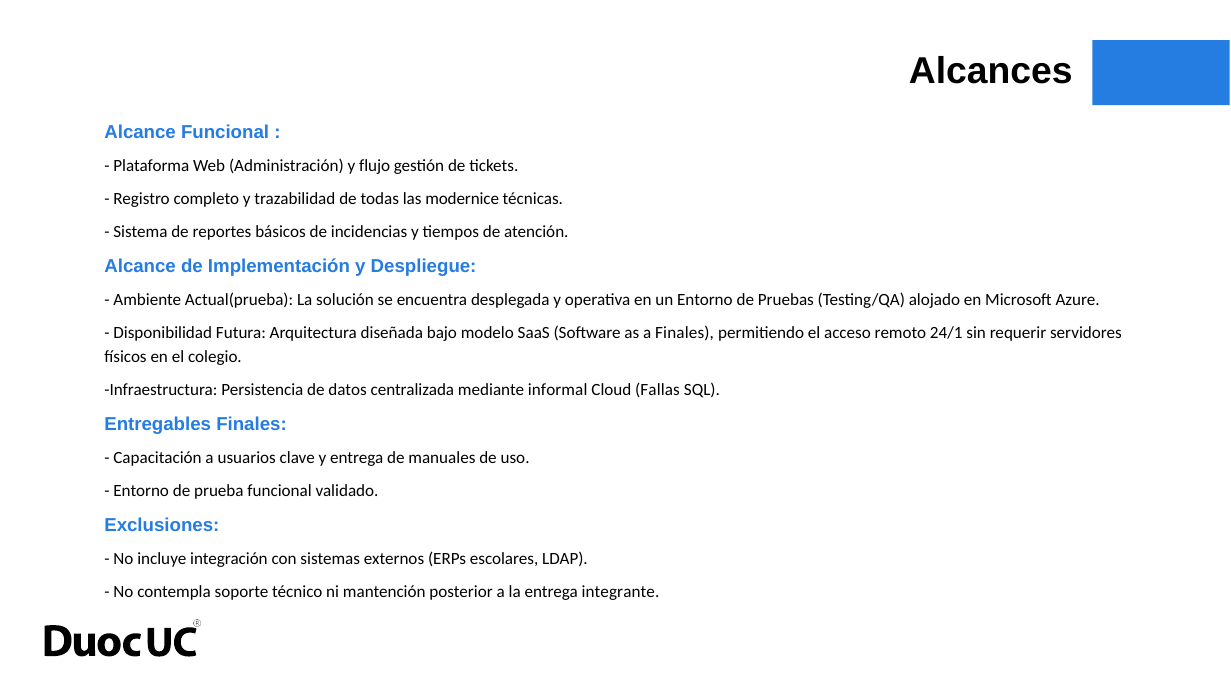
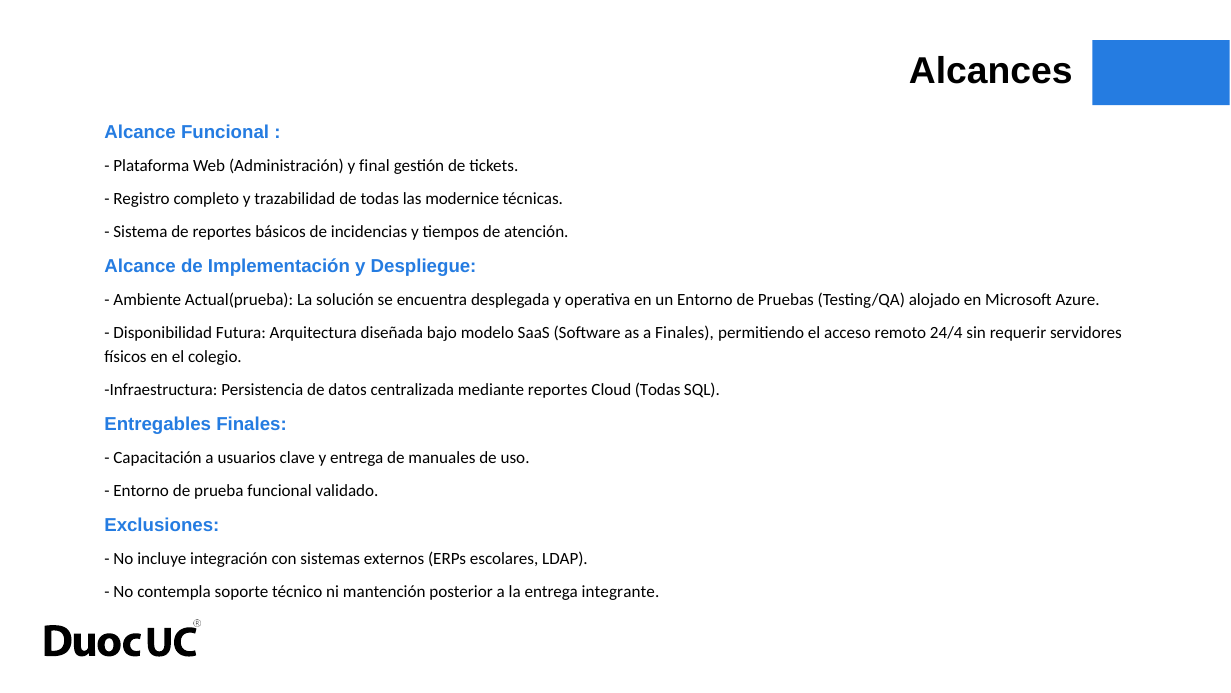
flujo: flujo -> final
24/1: 24/1 -> 24/4
mediante informal: informal -> reportes
Cloud Fallas: Fallas -> Todas
